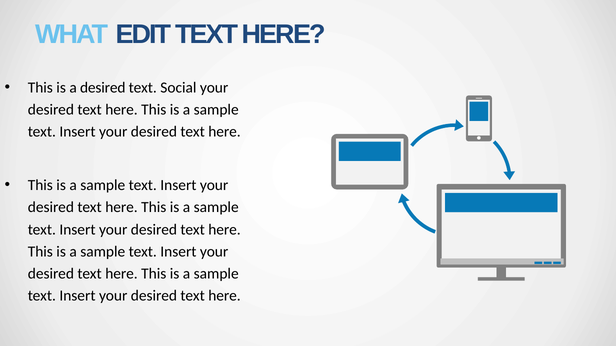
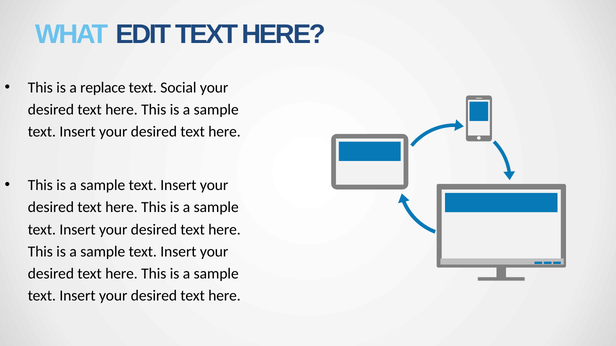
a desired: desired -> replace
